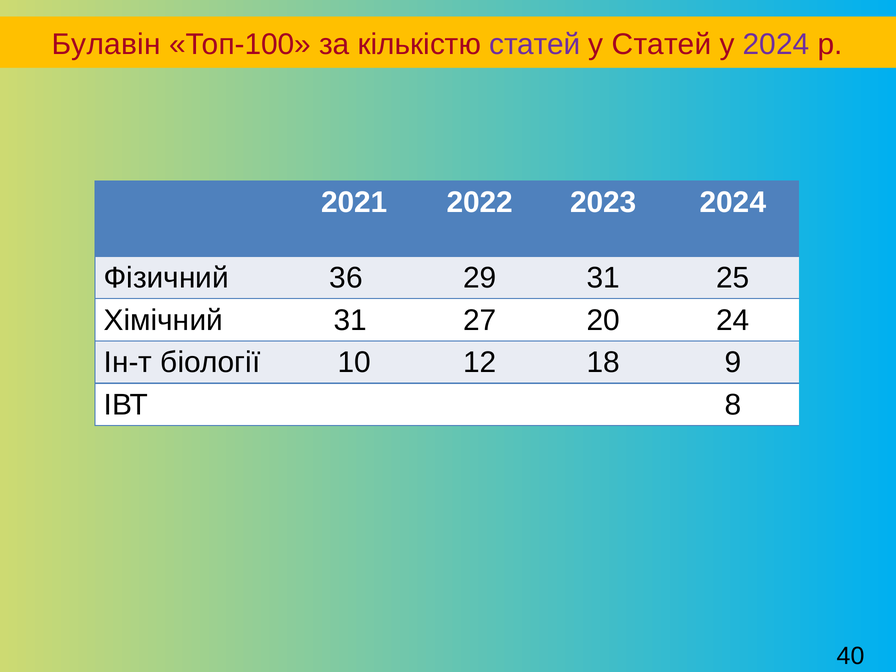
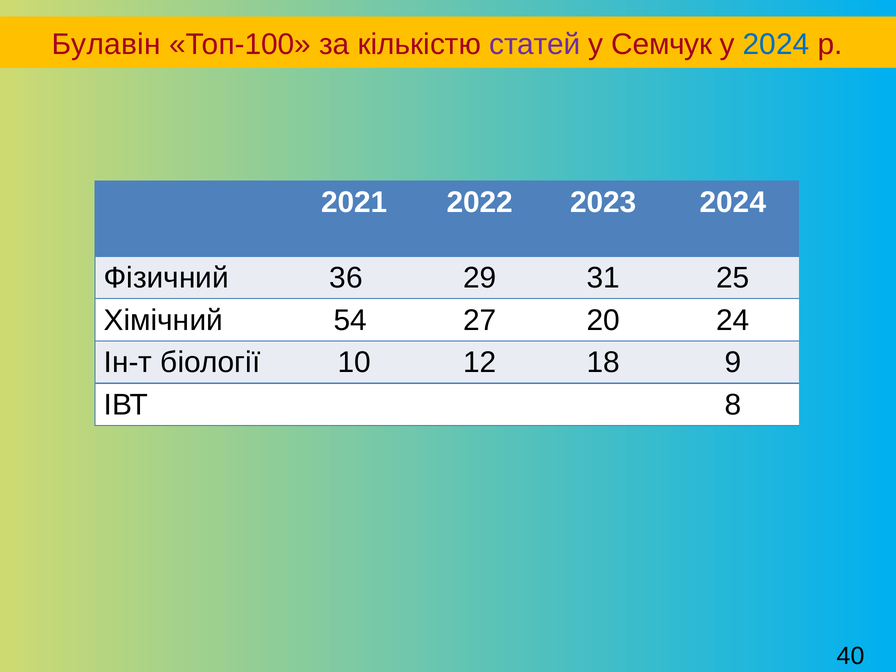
у Статей: Статей -> Семчук
2024 at (776, 44) colour: purple -> blue
Хімічний 31: 31 -> 54
